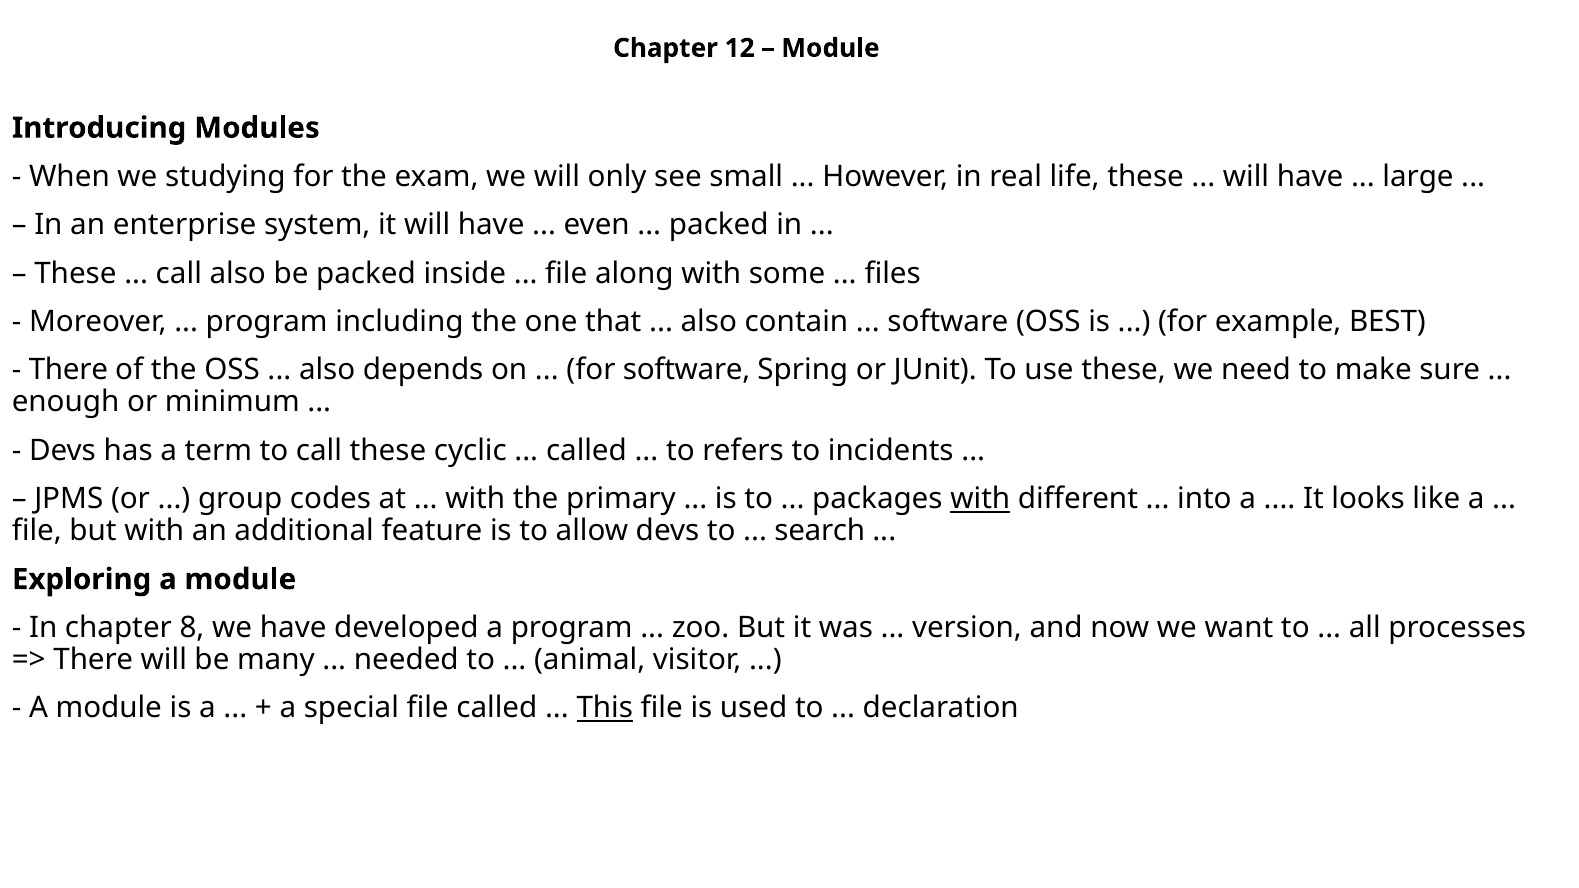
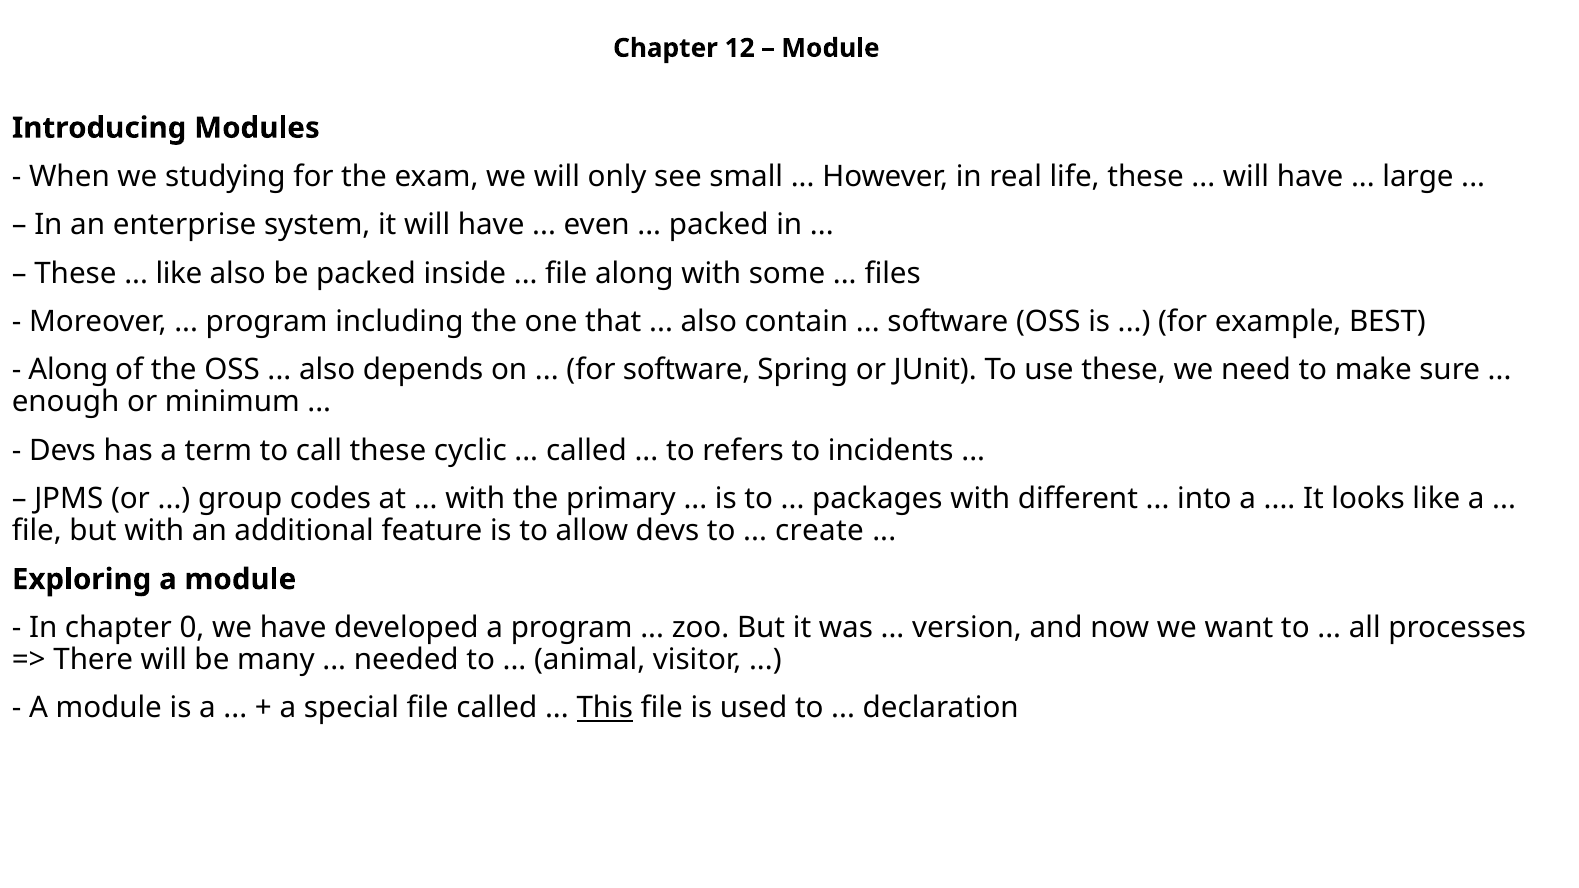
call at (179, 273): call -> like
There at (68, 370): There -> Along
with at (980, 499) underline: present -> none
search: search -> create
8: 8 -> 0
